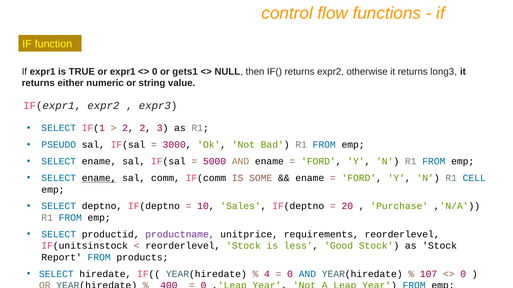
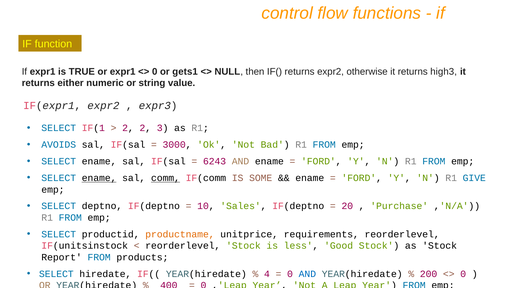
long3: long3 -> high3
PSEUDO: PSEUDO -> AVOIDS
5000: 5000 -> 6243
comm underline: none -> present
CELL: CELL -> GIVE
productname colour: purple -> orange
107: 107 -> 200
